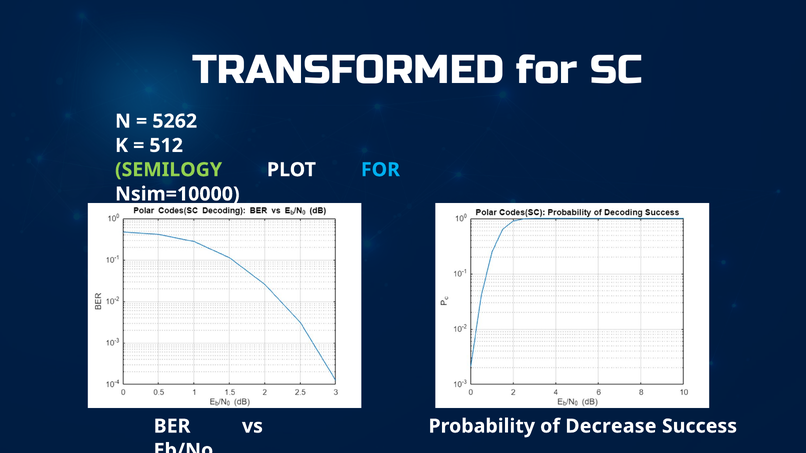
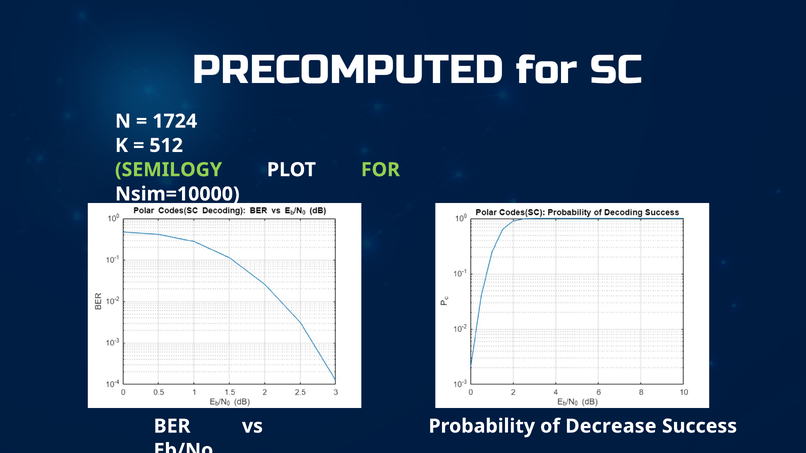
TRANSFORMED: TRANSFORMED -> PRECOMPUTED
5262: 5262 -> 1724
FOR at (380, 170) colour: light blue -> light green
